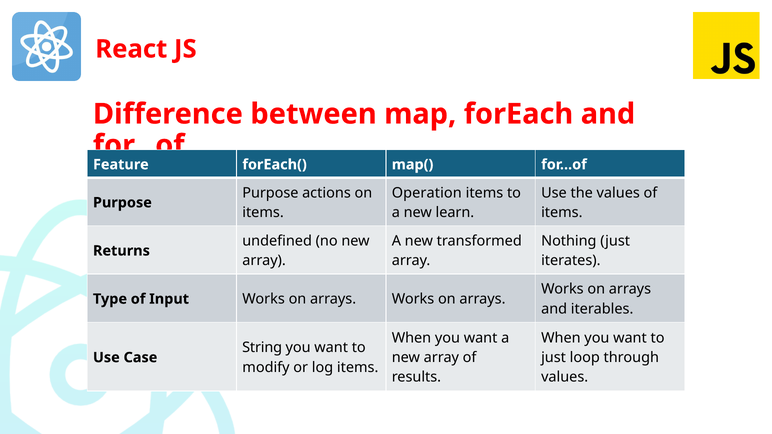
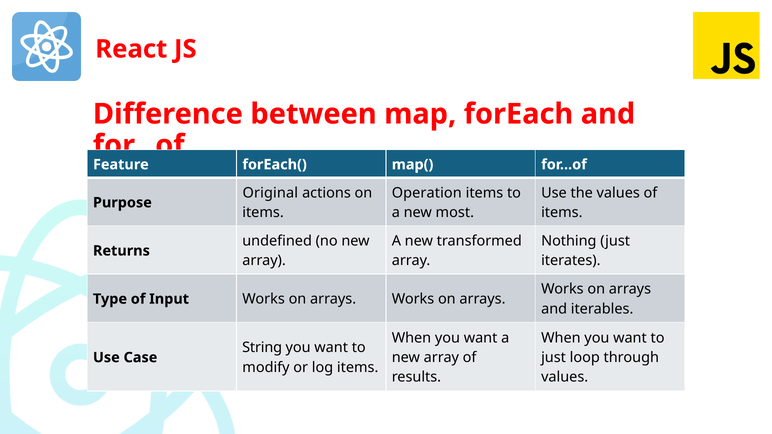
Purpose at (270, 193): Purpose -> Original
learn: learn -> most
